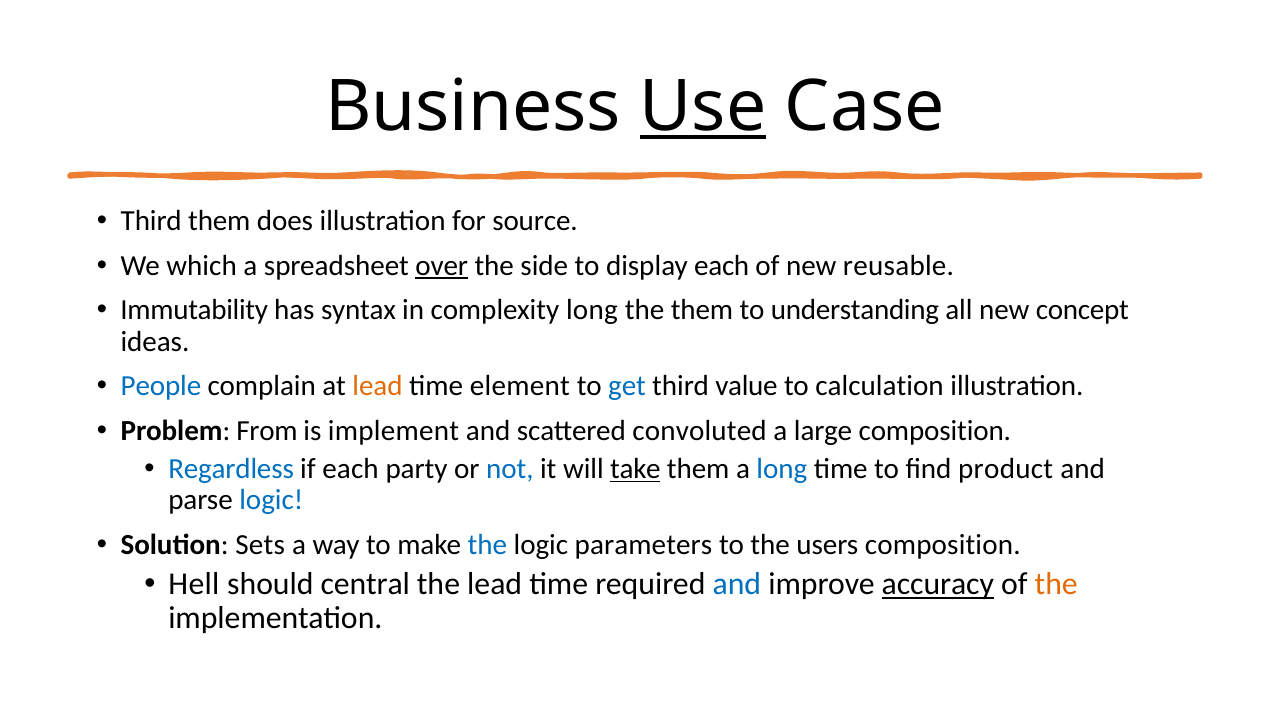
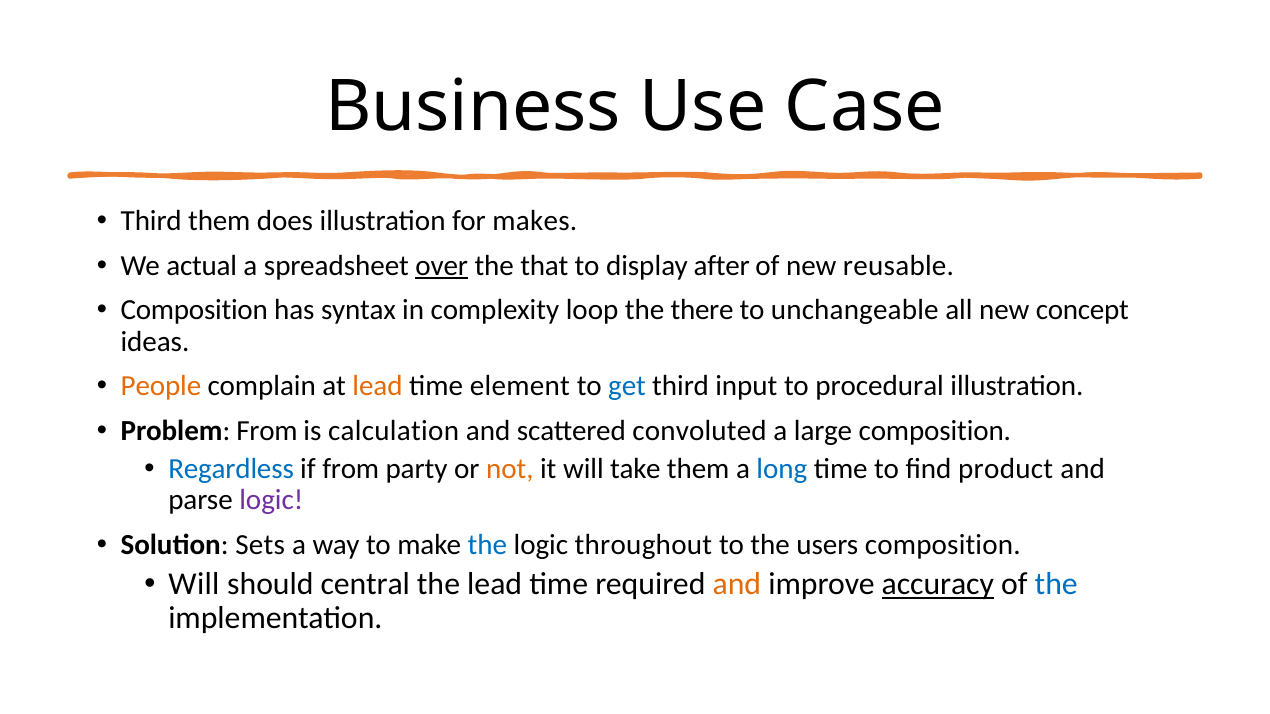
Use underline: present -> none
source: source -> makes
which: which -> actual
side: side -> that
display each: each -> after
Immutability at (194, 310): Immutability -> Composition
complexity long: long -> loop
the them: them -> there
understanding: understanding -> unchangeable
People colour: blue -> orange
value: value -> input
calculation: calculation -> procedural
implement: implement -> calculation
if each: each -> from
not colour: blue -> orange
take underline: present -> none
logic at (271, 501) colour: blue -> purple
parameters: parameters -> throughout
Hell at (194, 585): Hell -> Will
and at (737, 585) colour: blue -> orange
the at (1056, 585) colour: orange -> blue
